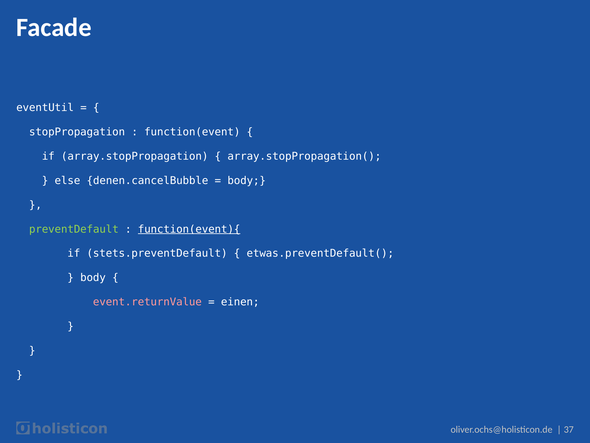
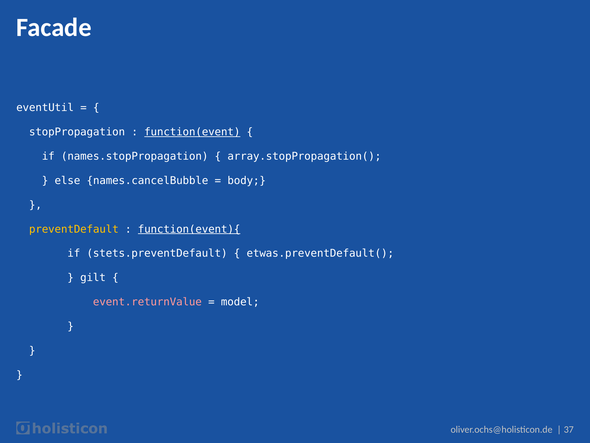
function(event underline: none -> present
array.stopPropagation: array.stopPropagation -> names.stopPropagation
denen.cancelBubble: denen.cancelBubble -> names.cancelBubble
preventDefault colour: light green -> yellow
body at (93, 277): body -> gilt
einen: einen -> model
